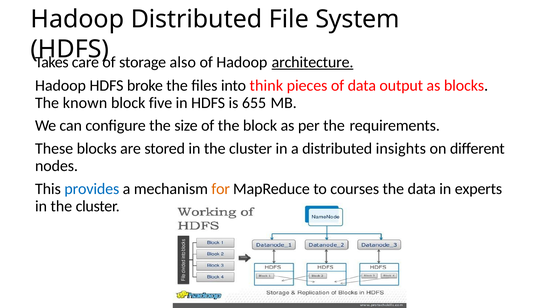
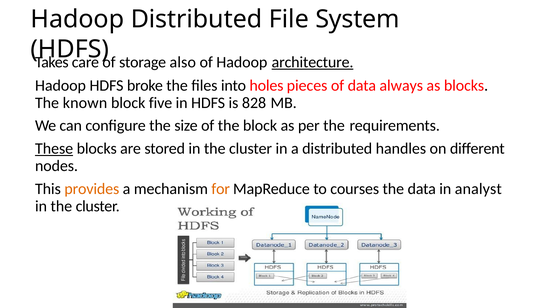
think: think -> holes
output: output -> always
655: 655 -> 828
These underline: none -> present
insights: insights -> handles
provides colour: blue -> orange
experts: experts -> analyst
